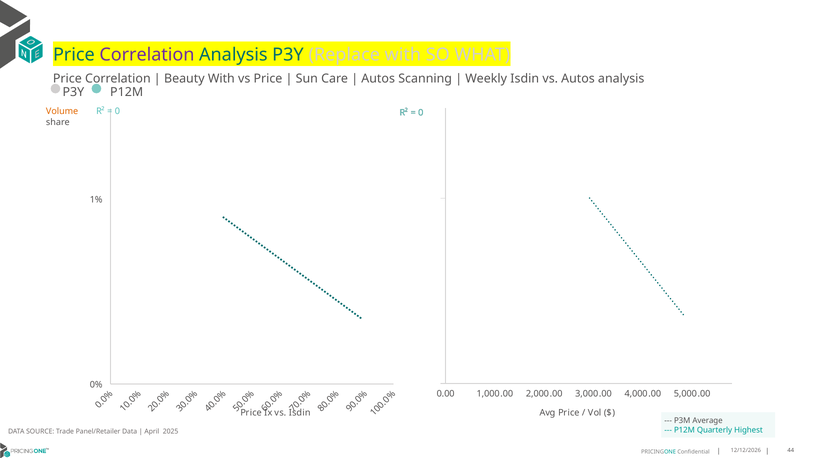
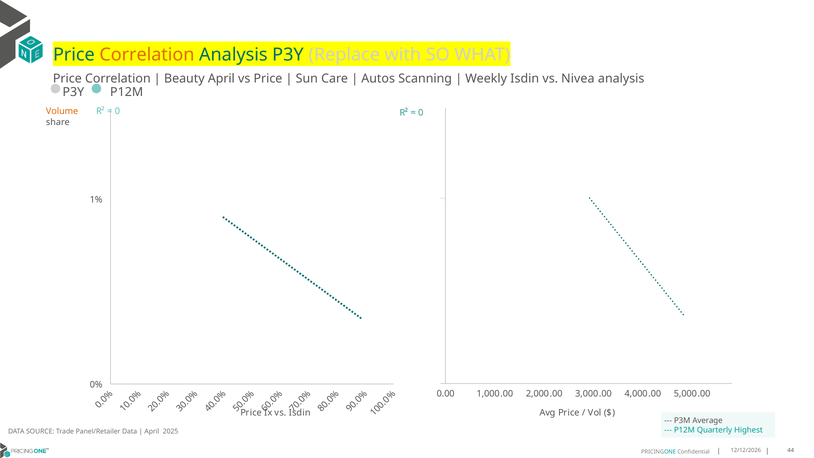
Correlation at (147, 55) colour: purple -> orange
Beauty With: With -> April
vs Autos: Autos -> Nivea
